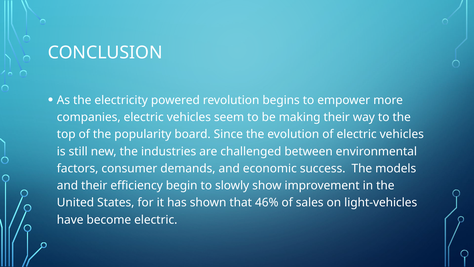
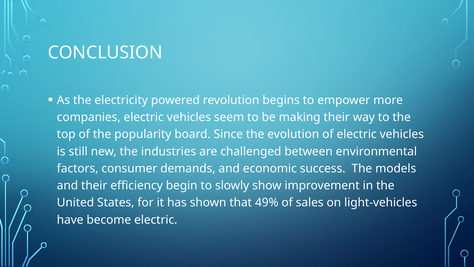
46%: 46% -> 49%
